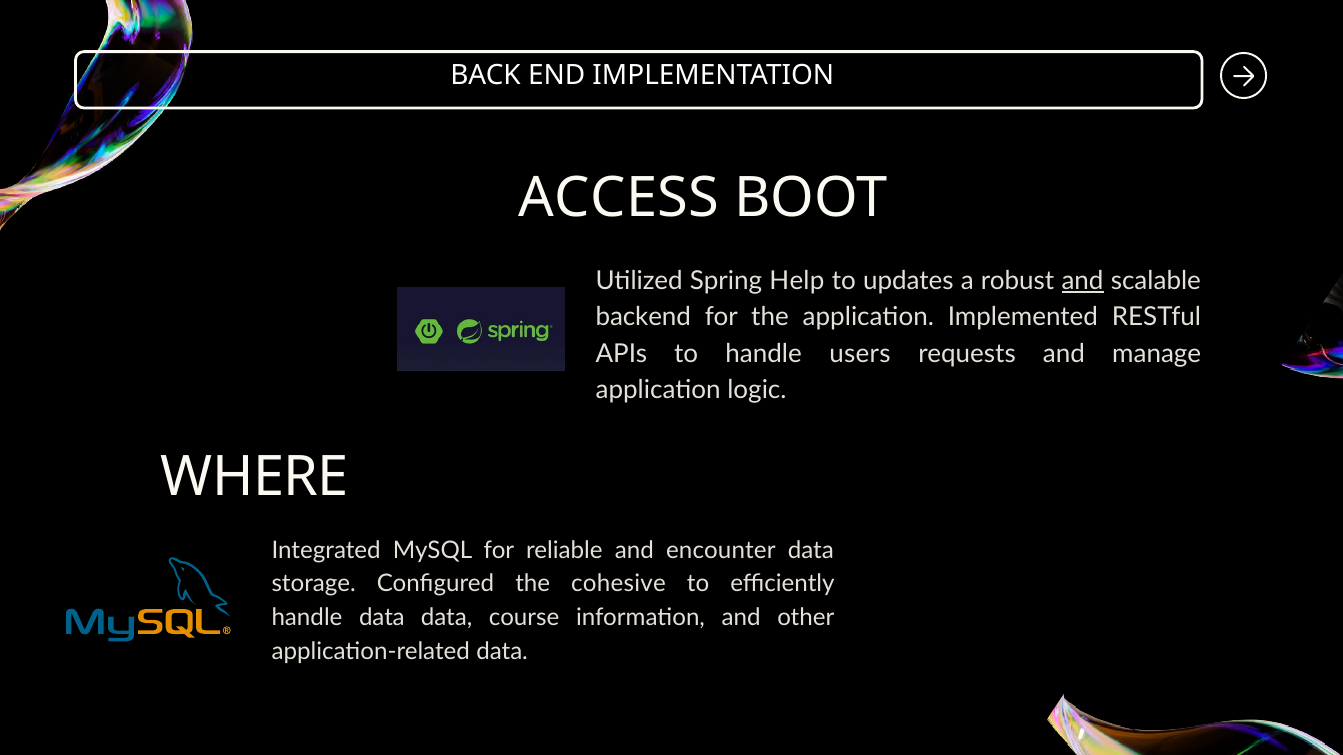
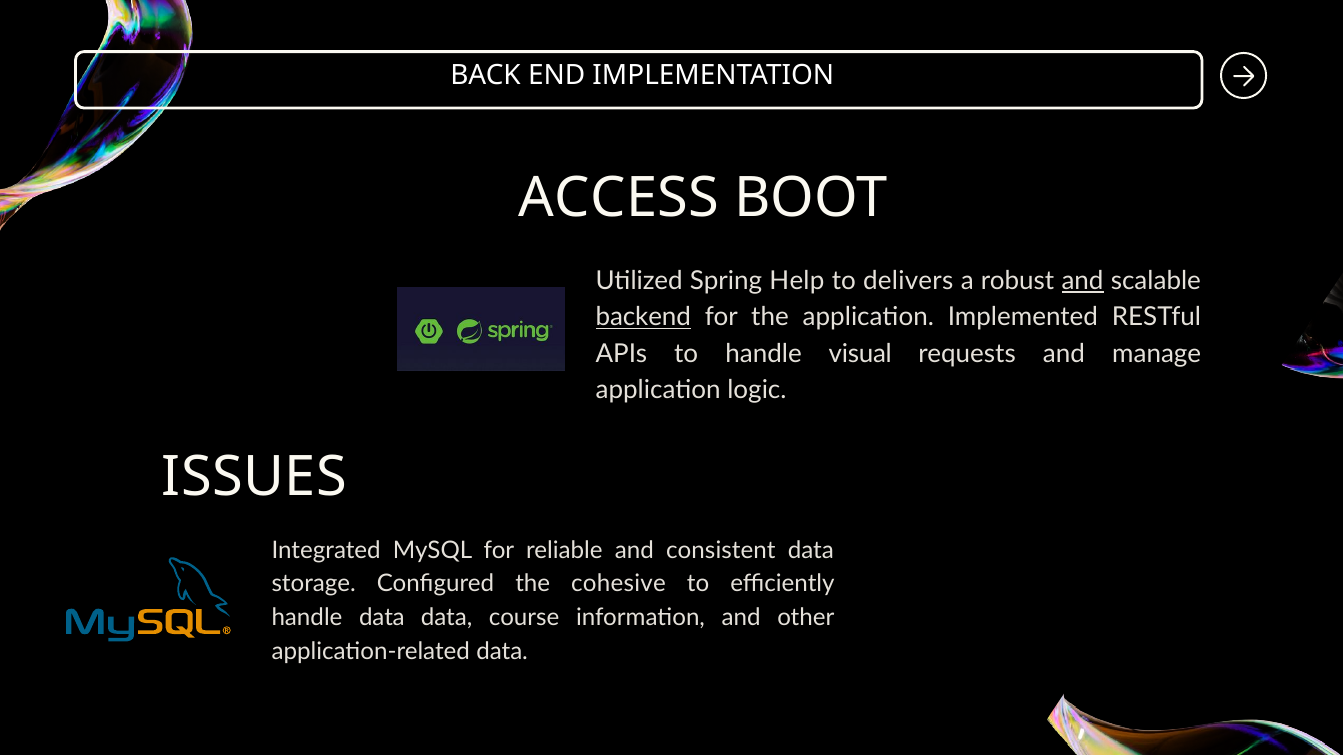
updates: updates -> delivers
backend underline: none -> present
users: users -> visual
WHERE: WHERE -> ISSUES
encounter: encounter -> consistent
